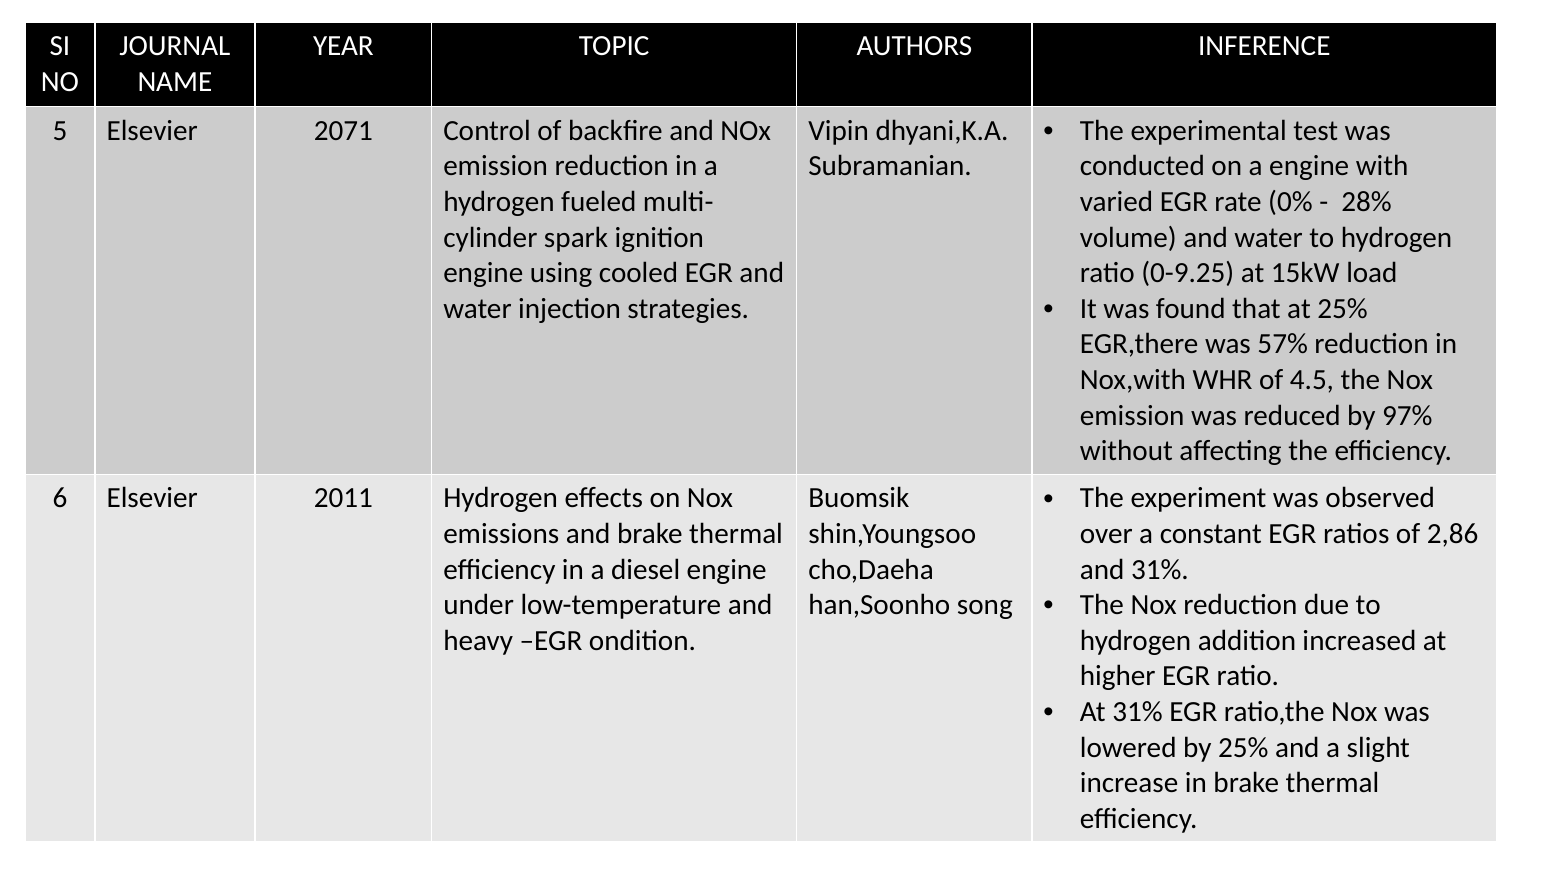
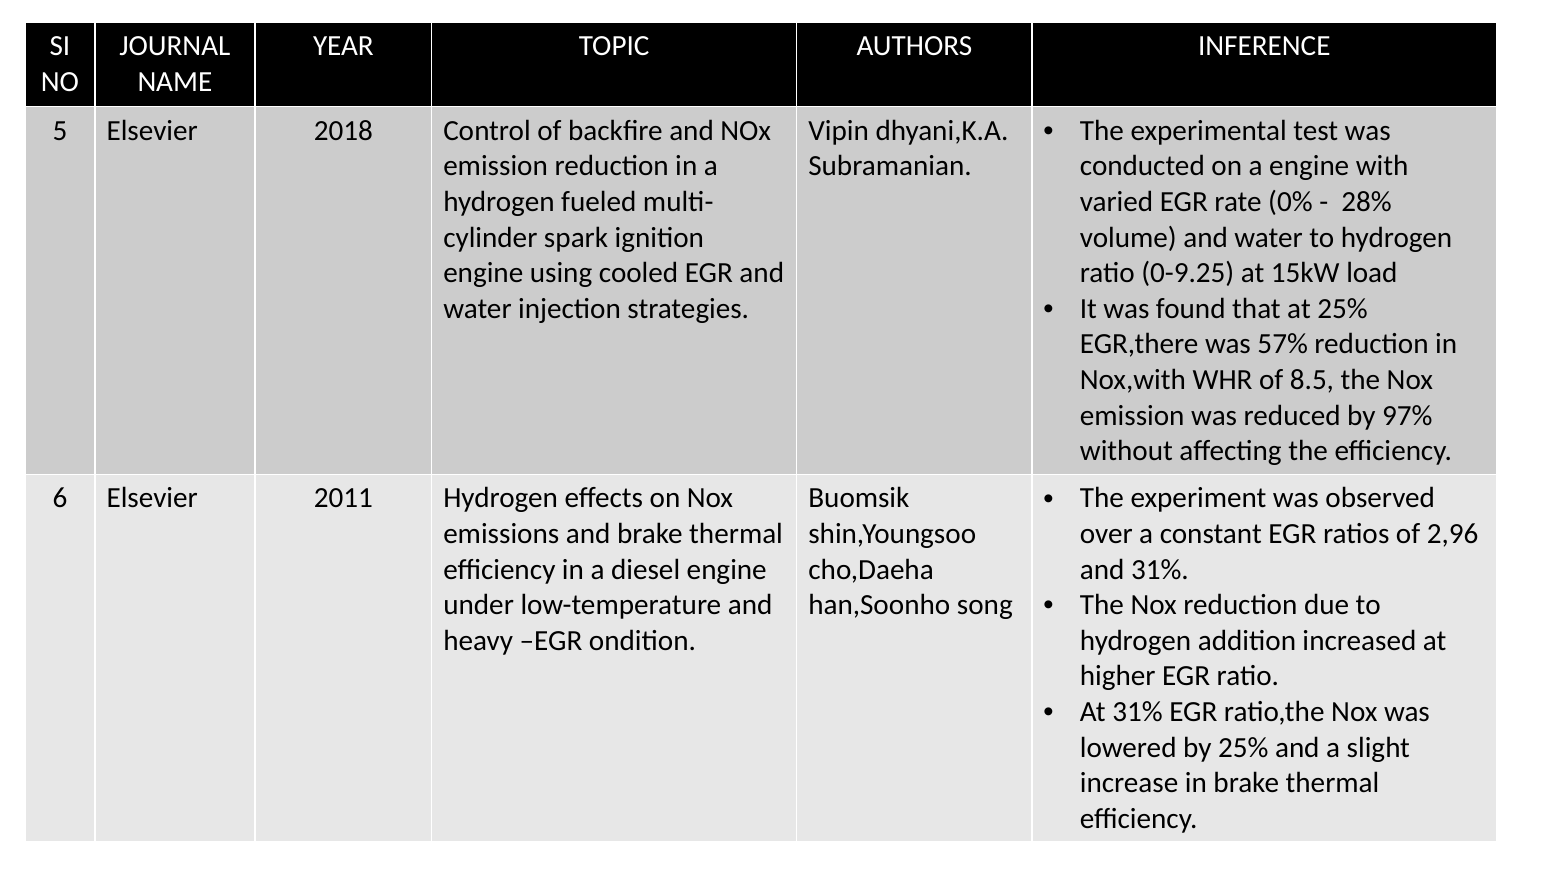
2071: 2071 -> 2018
4.5: 4.5 -> 8.5
2,86: 2,86 -> 2,96
